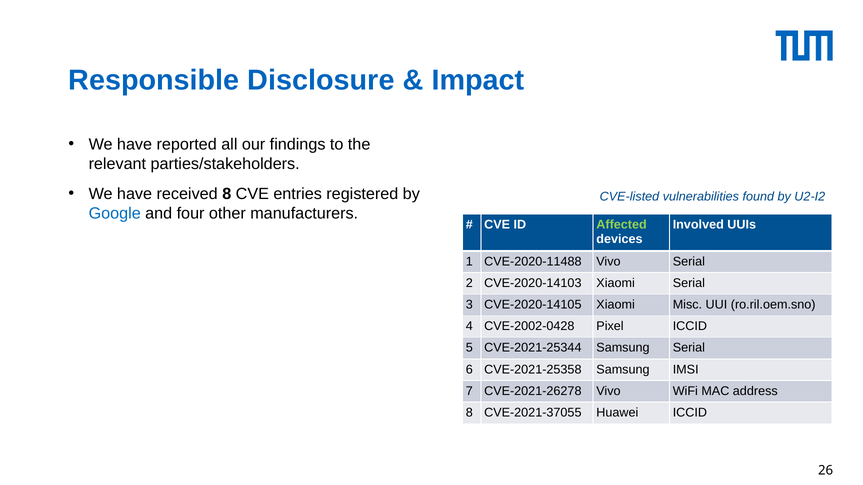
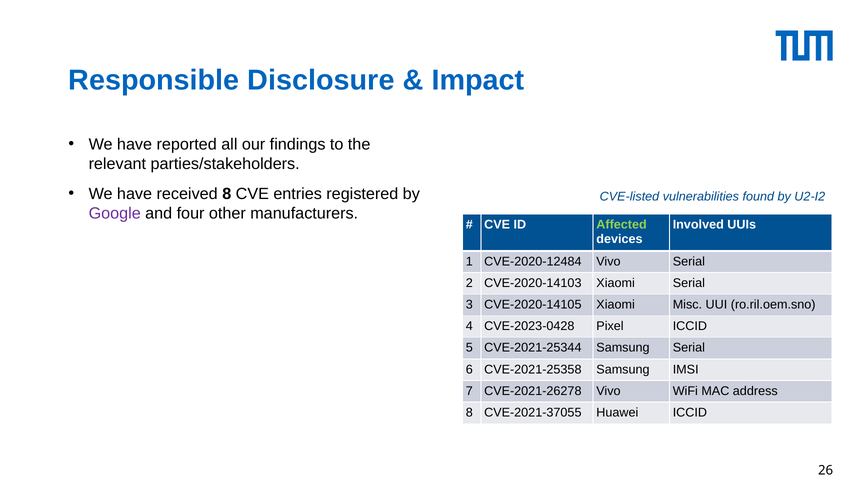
Google colour: blue -> purple
CVE-2020-11488: CVE-2020-11488 -> CVE-2020-12484
CVE-2002-0428: CVE-2002-0428 -> CVE-2023-0428
